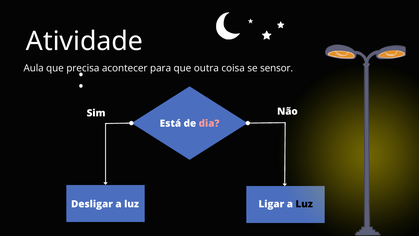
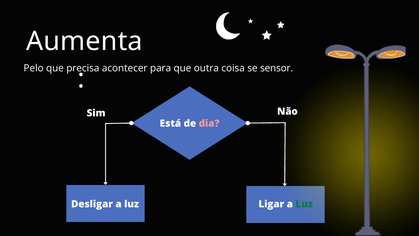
Atividade: Atividade -> Aumenta
Aula: Aula -> Pelo
Luz at (304, 204) colour: black -> green
